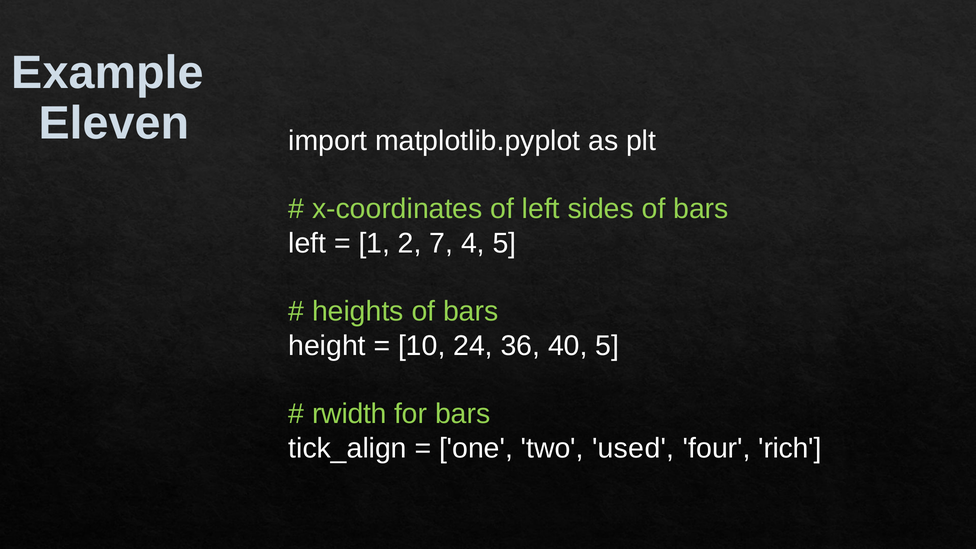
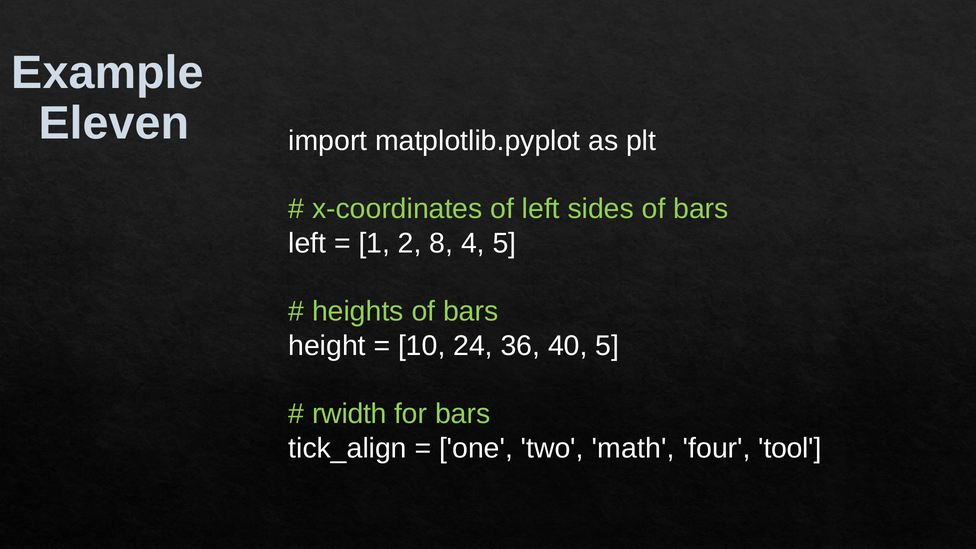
7: 7 -> 8
used: used -> math
rich: rich -> tool
